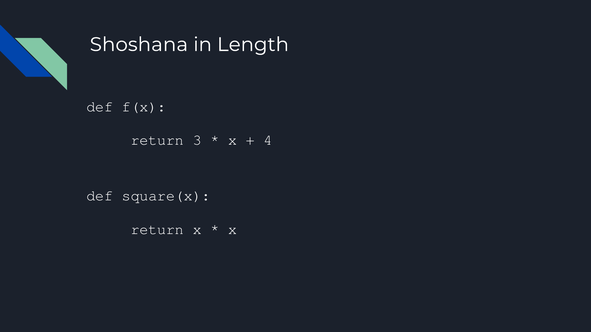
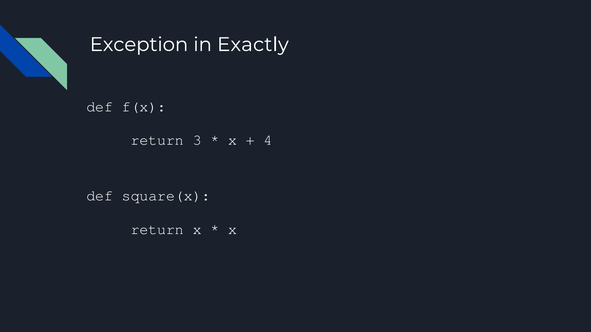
Shoshana: Shoshana -> Exception
Length: Length -> Exactly
